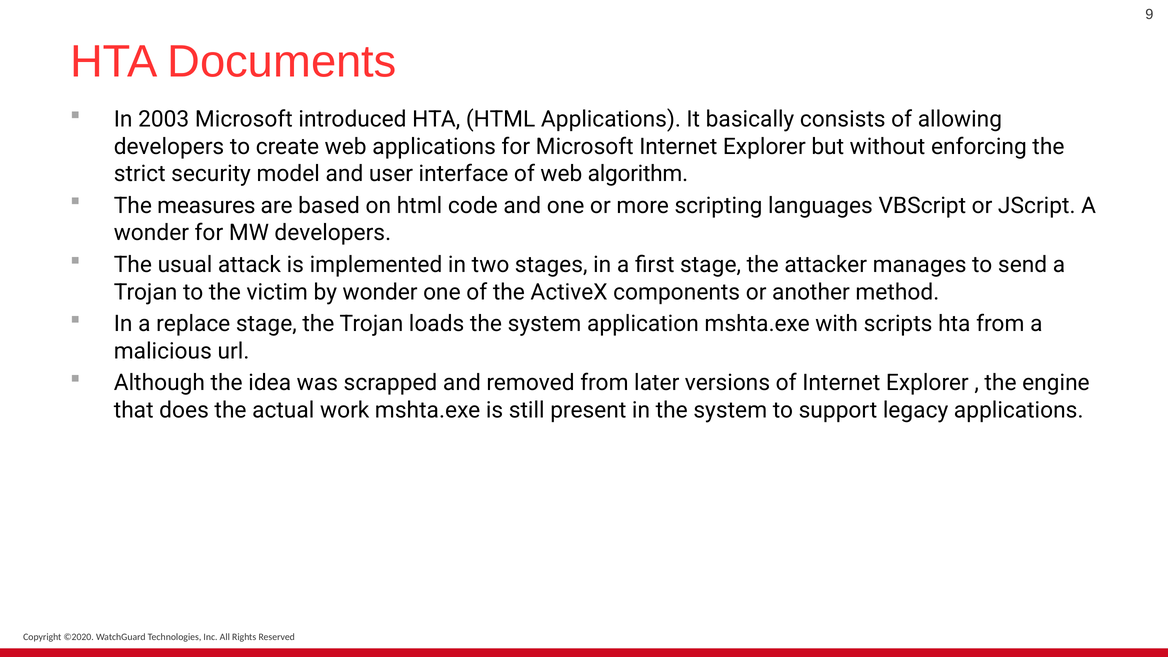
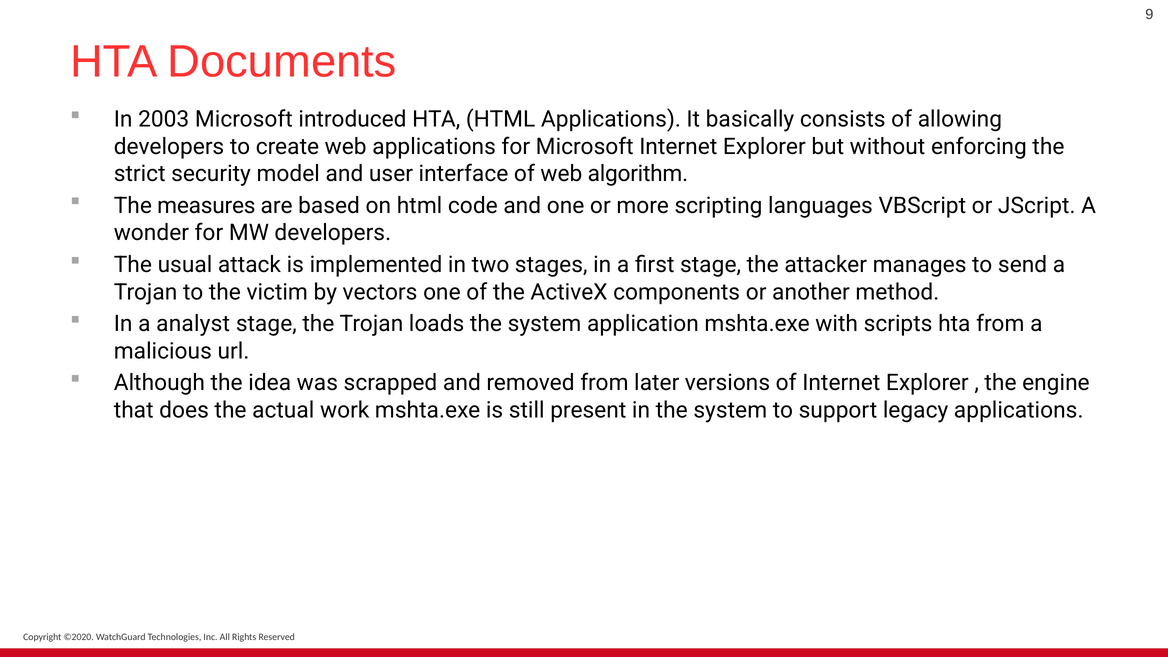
by wonder: wonder -> vectors
replace: replace -> analyst
